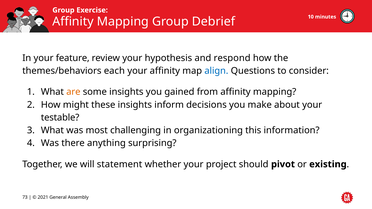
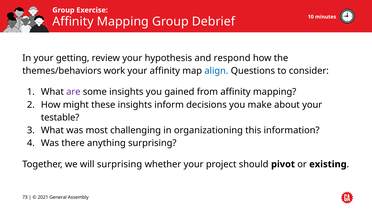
feature: feature -> getting
each: each -> work
are colour: orange -> purple
will statement: statement -> surprising
